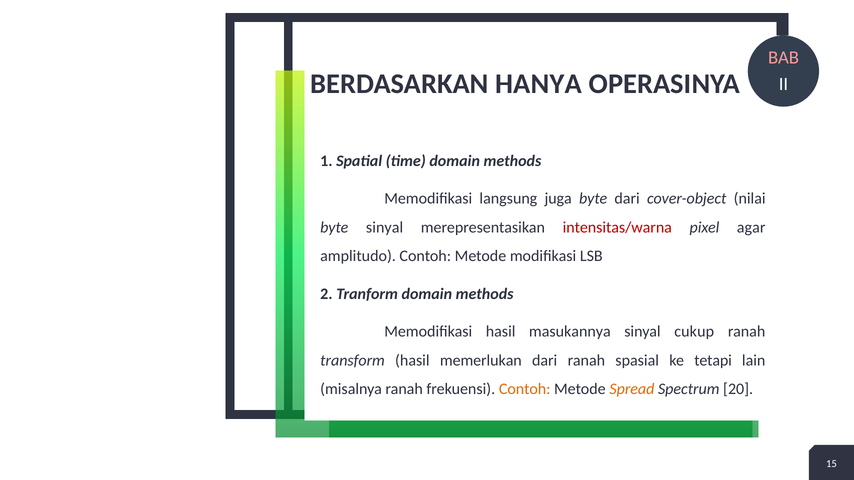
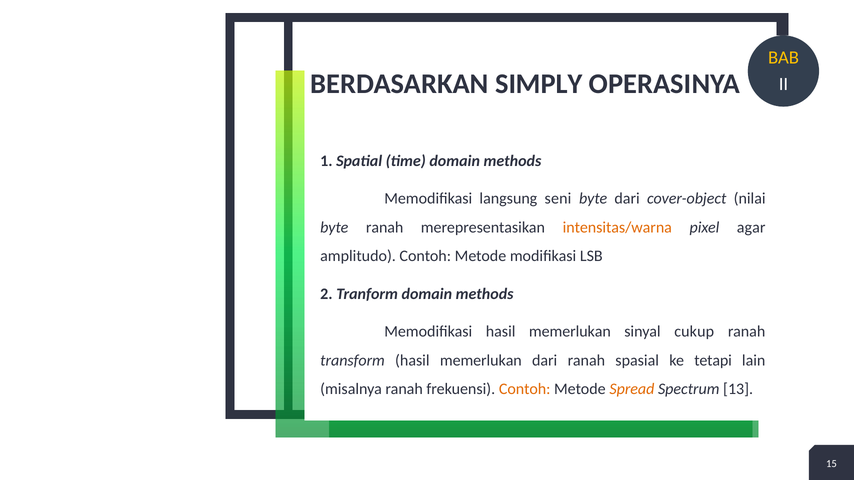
BAB colour: pink -> yellow
HANYA: HANYA -> SIMPLY
juga: juga -> seni
byte sinyal: sinyal -> ranah
intensitas/warna colour: red -> orange
Memodifikasi hasil masukannya: masukannya -> memerlukan
20: 20 -> 13
